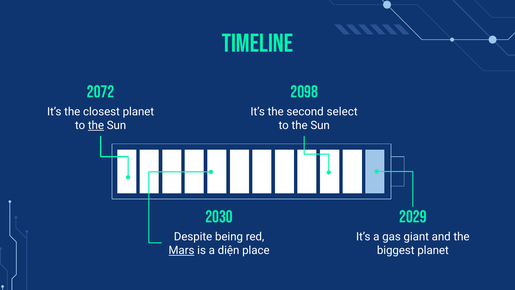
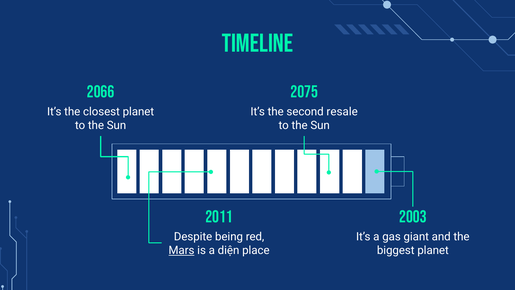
2072: 2072 -> 2066
2098: 2098 -> 2075
select: select -> resale
the at (96, 125) underline: present -> none
2030: 2030 -> 2011
2029: 2029 -> 2003
